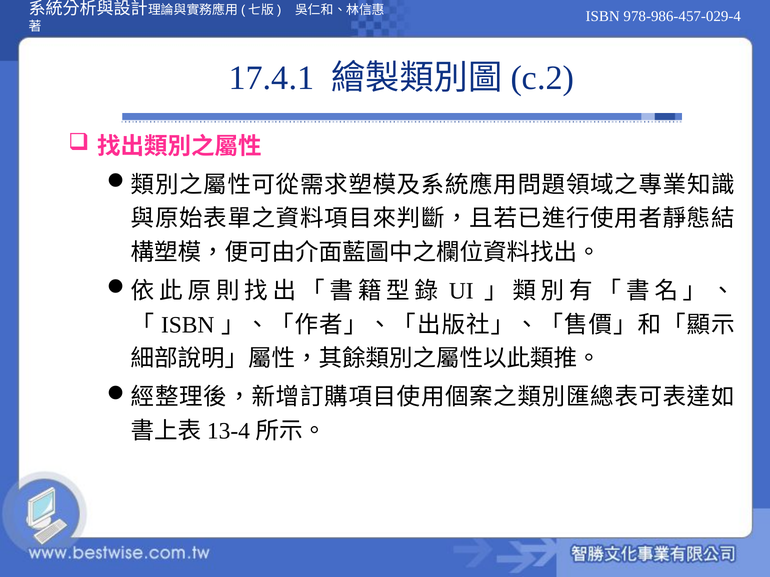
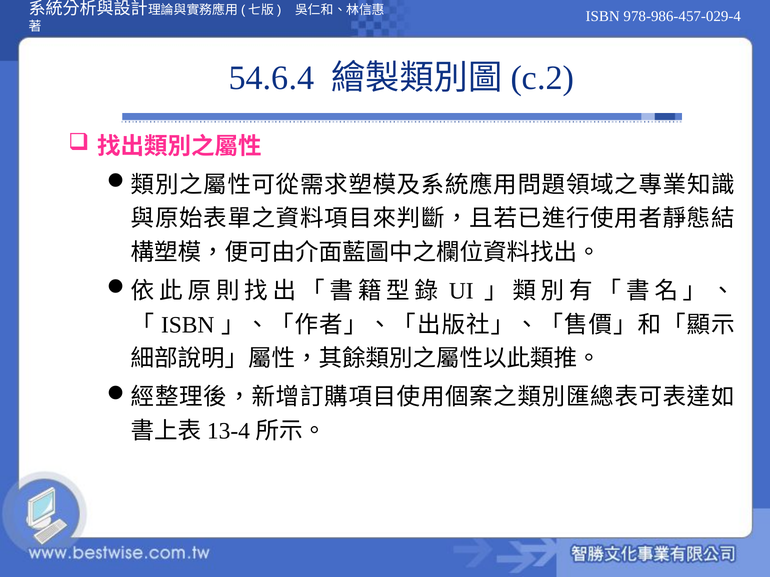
17.4.1: 17.4.1 -> 54.6.4
